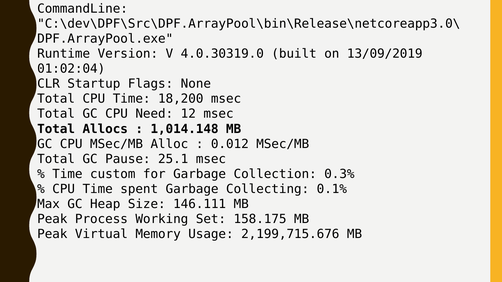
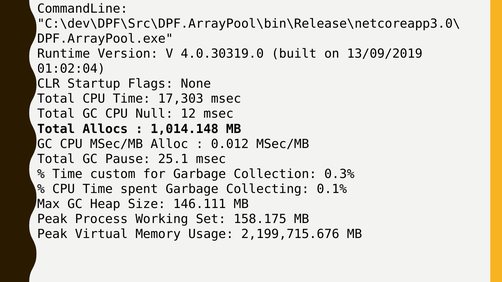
18,200: 18,200 -> 17,303
Need: Need -> Null
